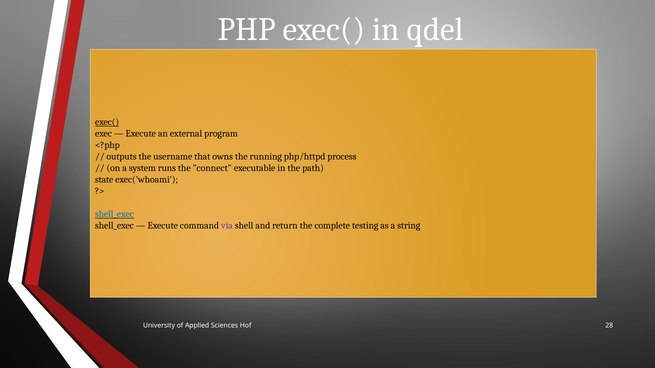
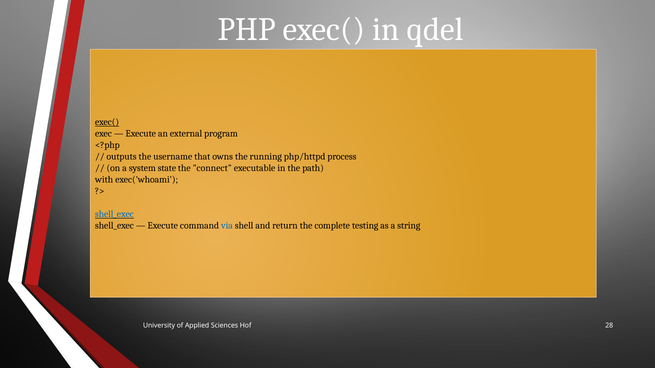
runs: runs -> state
state: state -> with
via colour: purple -> blue
